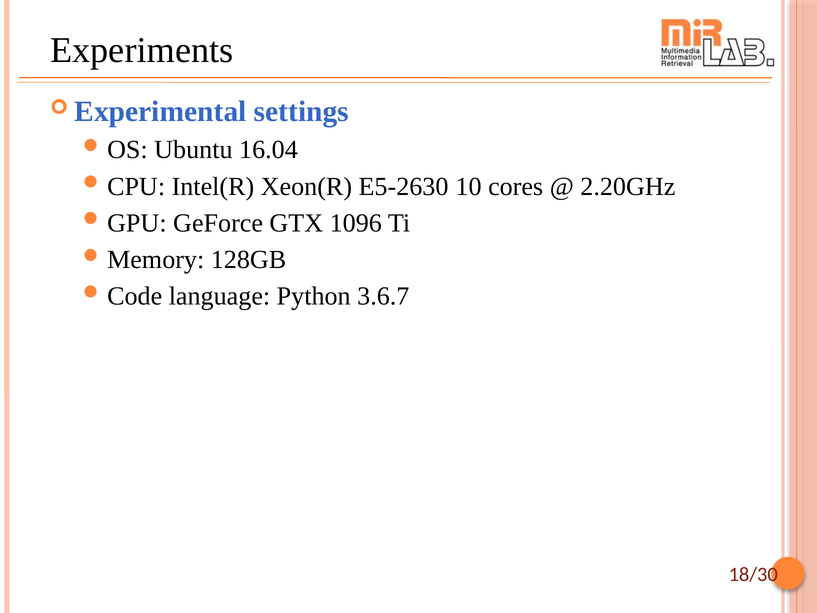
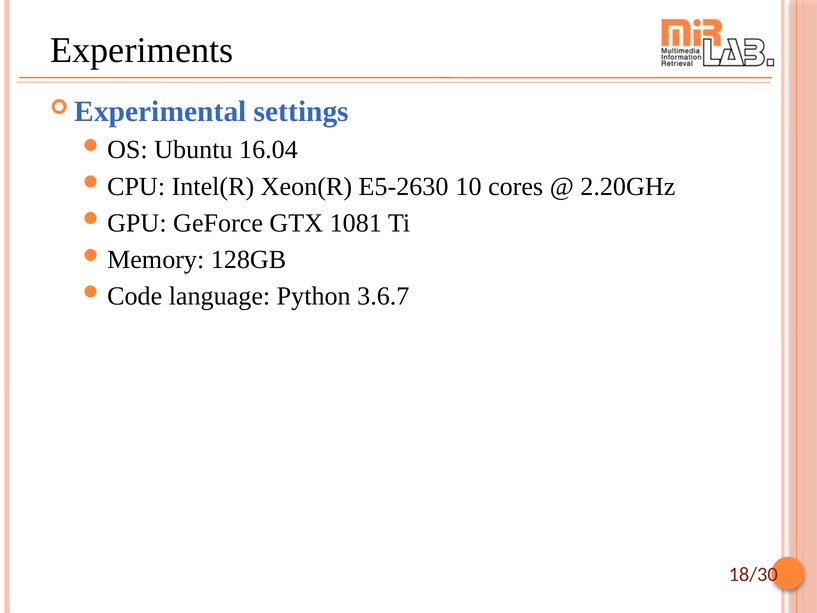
1096: 1096 -> 1081
